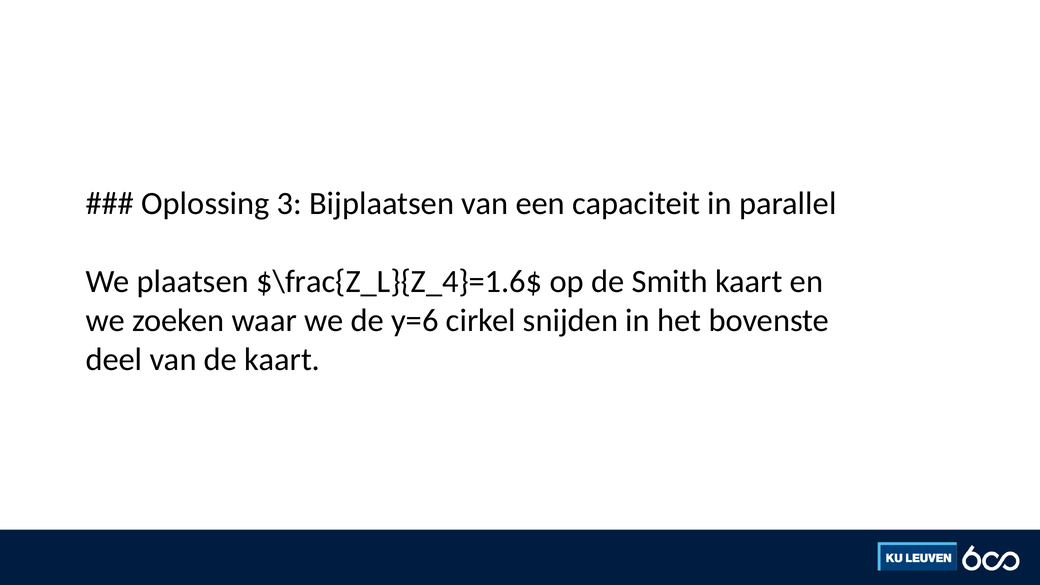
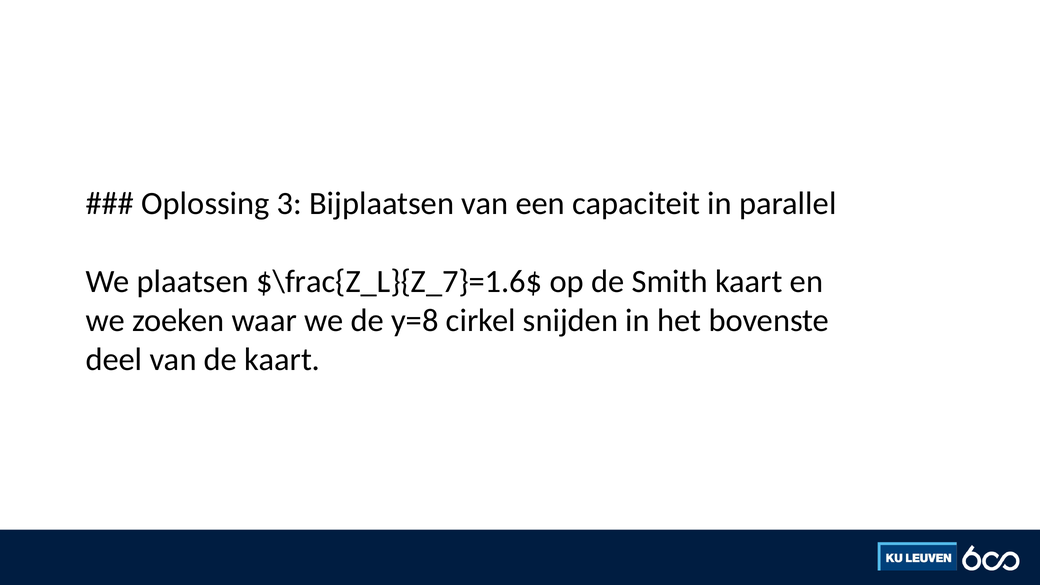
$\frac{Z_L}{Z_4}=1.6$: $\frac{Z_L}{Z_4}=1.6$ -> $\frac{Z_L}{Z_7}=1.6$
y=6: y=6 -> y=8
